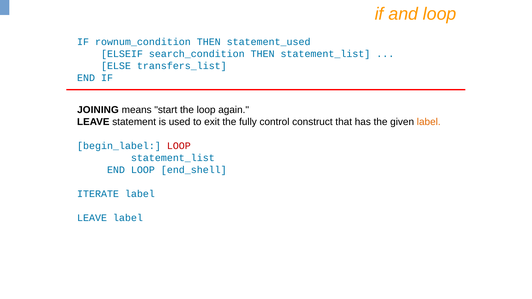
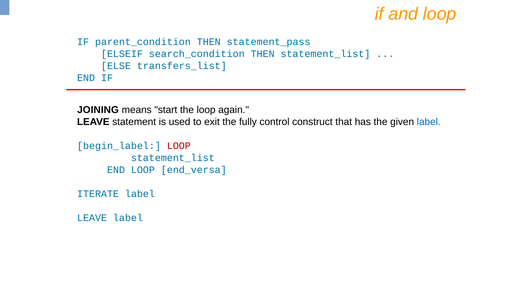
rownum_condition: rownum_condition -> parent_condition
statement_used: statement_used -> statement_pass
label at (429, 122) colour: orange -> blue
end_shell: end_shell -> end_versa
